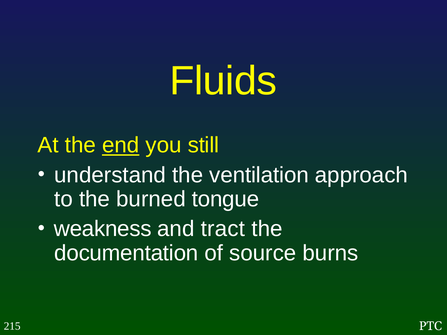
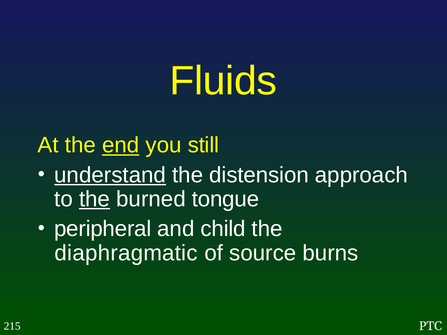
understand underline: none -> present
ventilation: ventilation -> distension
the at (95, 199) underline: none -> present
weakness: weakness -> peripheral
tract: tract -> child
documentation: documentation -> diaphragmatic
